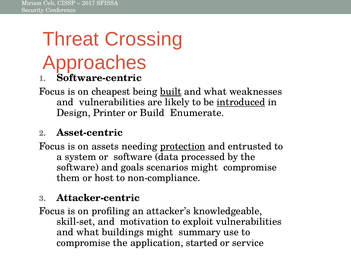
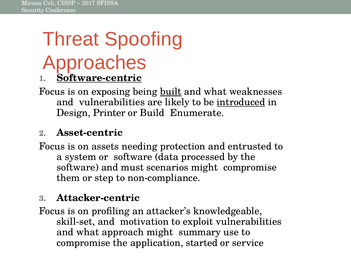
Crossing: Crossing -> Spoofing
Software-centric underline: none -> present
cheapest: cheapest -> exposing
protection underline: present -> none
goals: goals -> must
host: host -> step
buildings: buildings -> approach
